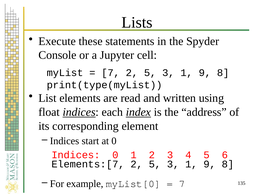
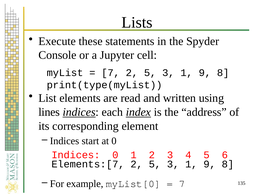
float: float -> lines
